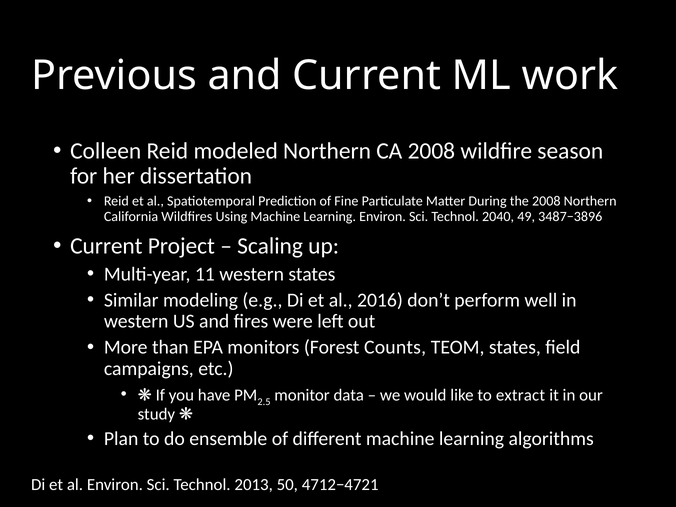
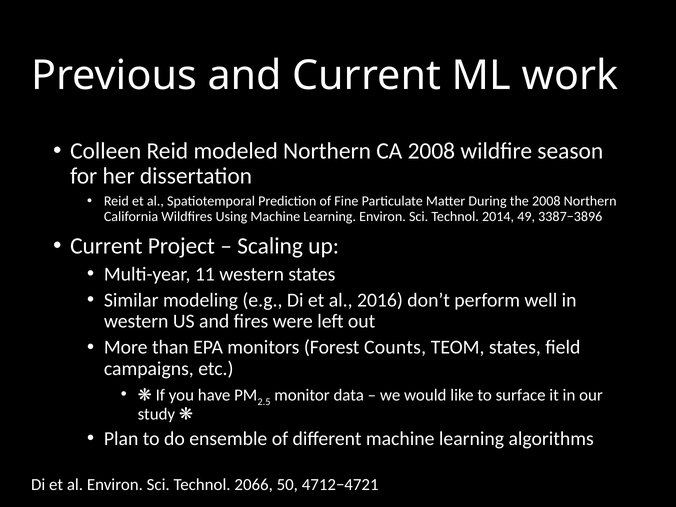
2040: 2040 -> 2014
3487−3896: 3487−3896 -> 3387−3896
extract: extract -> surface
2013: 2013 -> 2066
